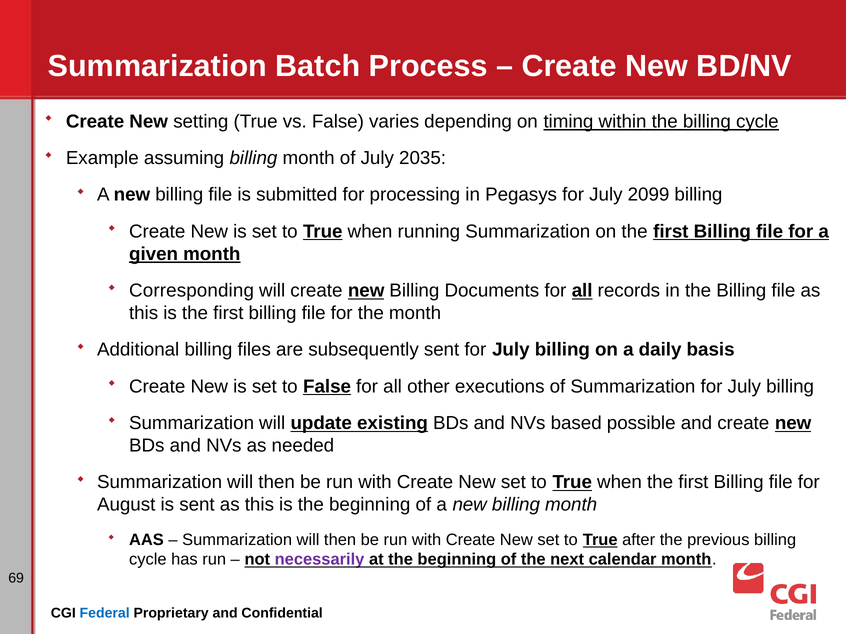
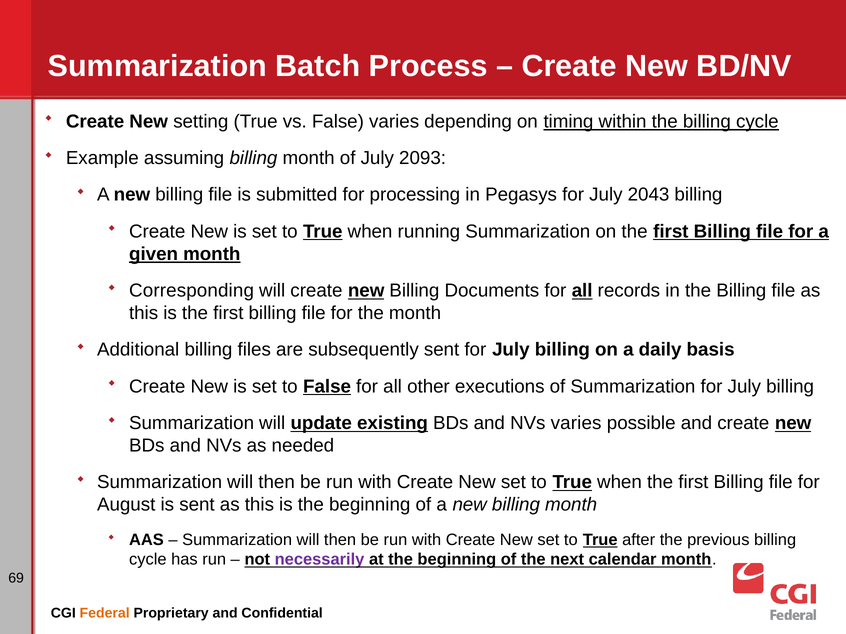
2035: 2035 -> 2093
2099: 2099 -> 2043
NVs based: based -> varies
Federal colour: blue -> orange
